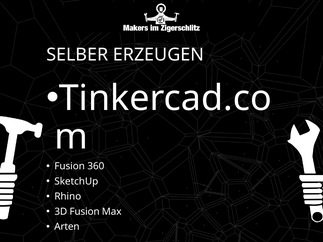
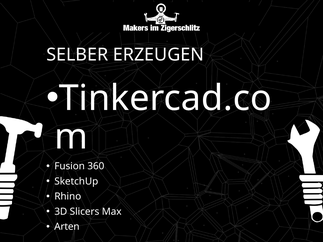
3D Fusion: Fusion -> Slicers
